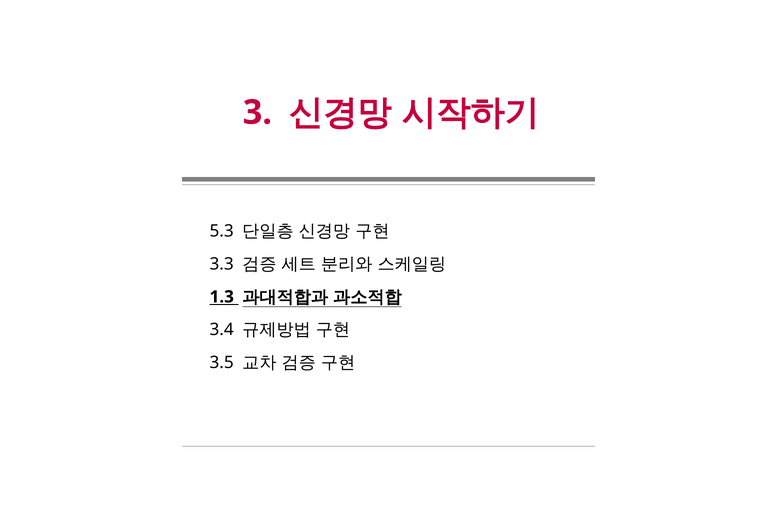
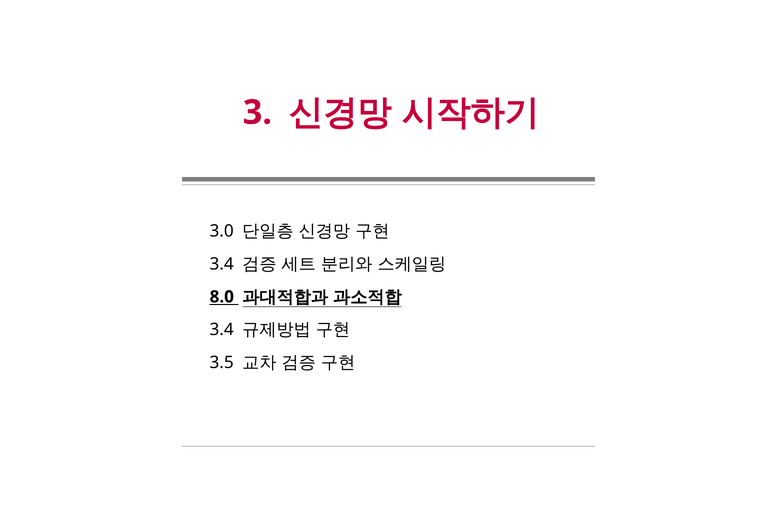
5.3: 5.3 -> 3.0
3.3 at (222, 264): 3.3 -> 3.4
1.3: 1.3 -> 8.0
